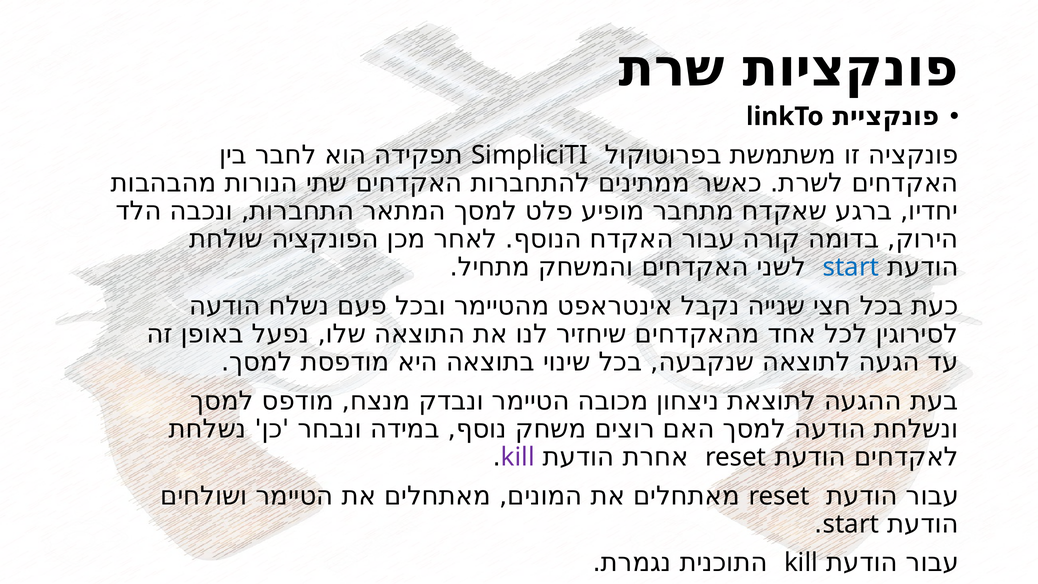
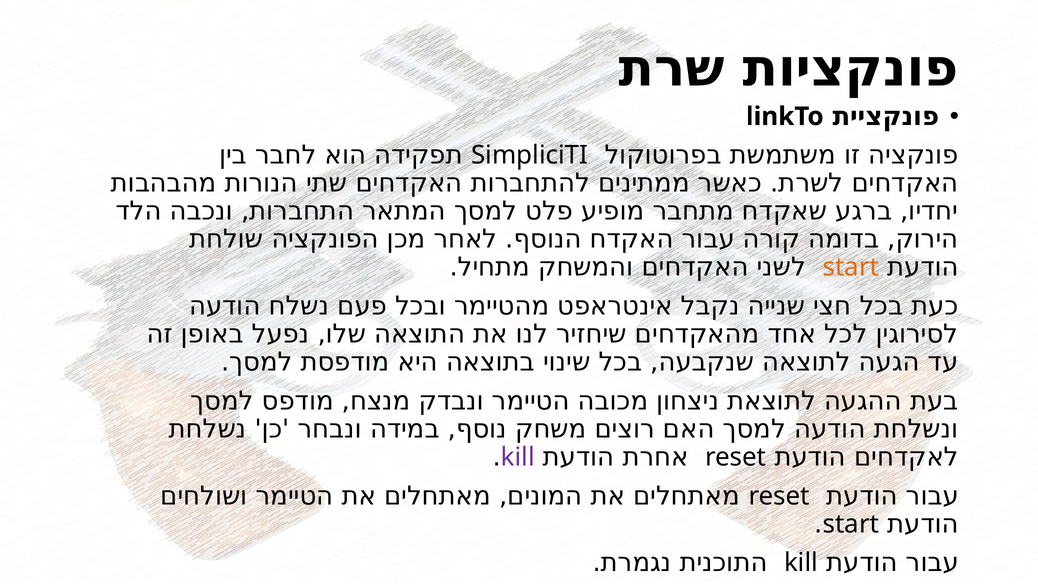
start at (851, 267) colour: blue -> orange
